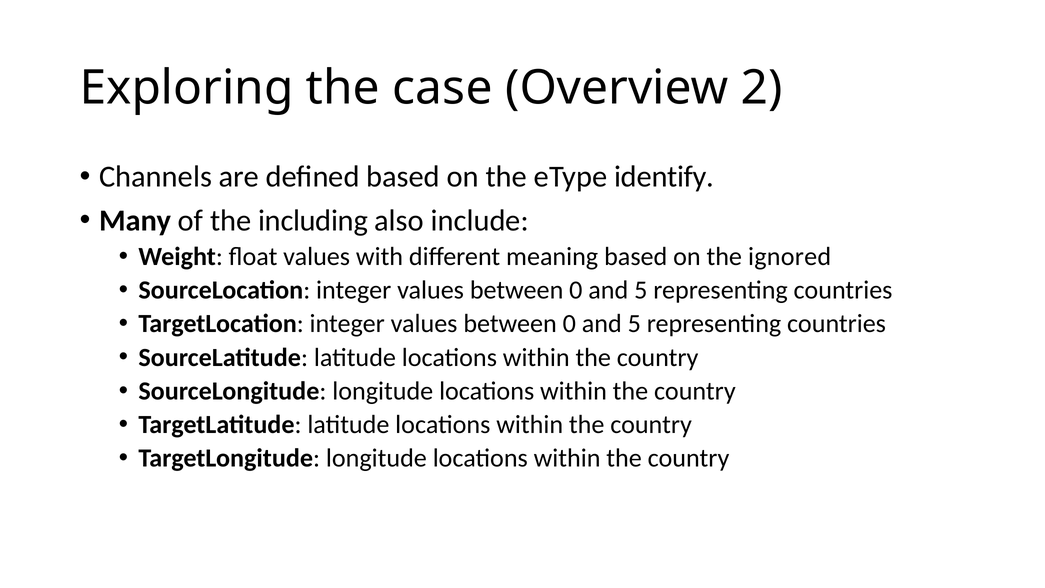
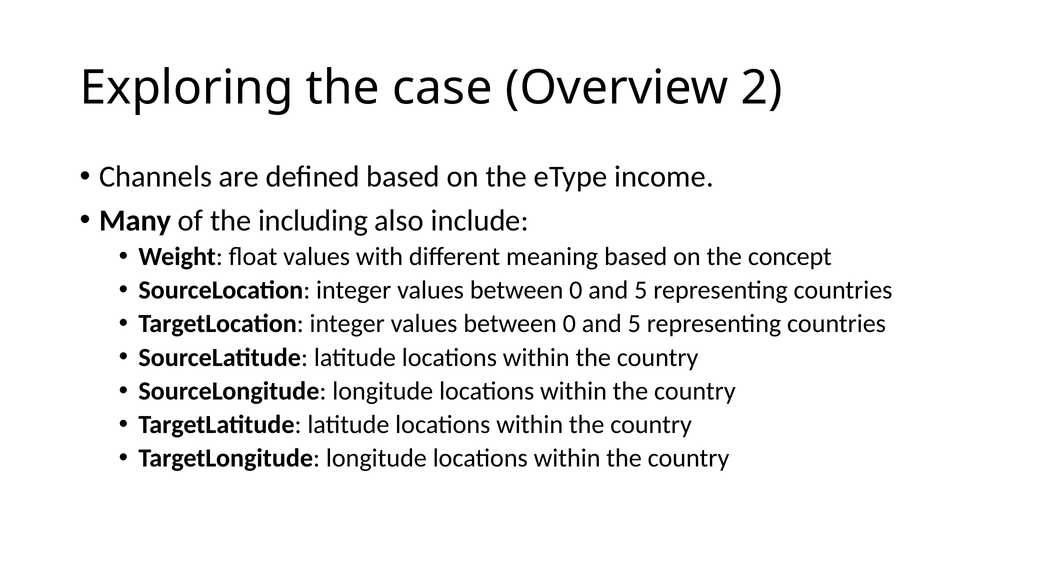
identify: identify -> income
ignored: ignored -> concept
